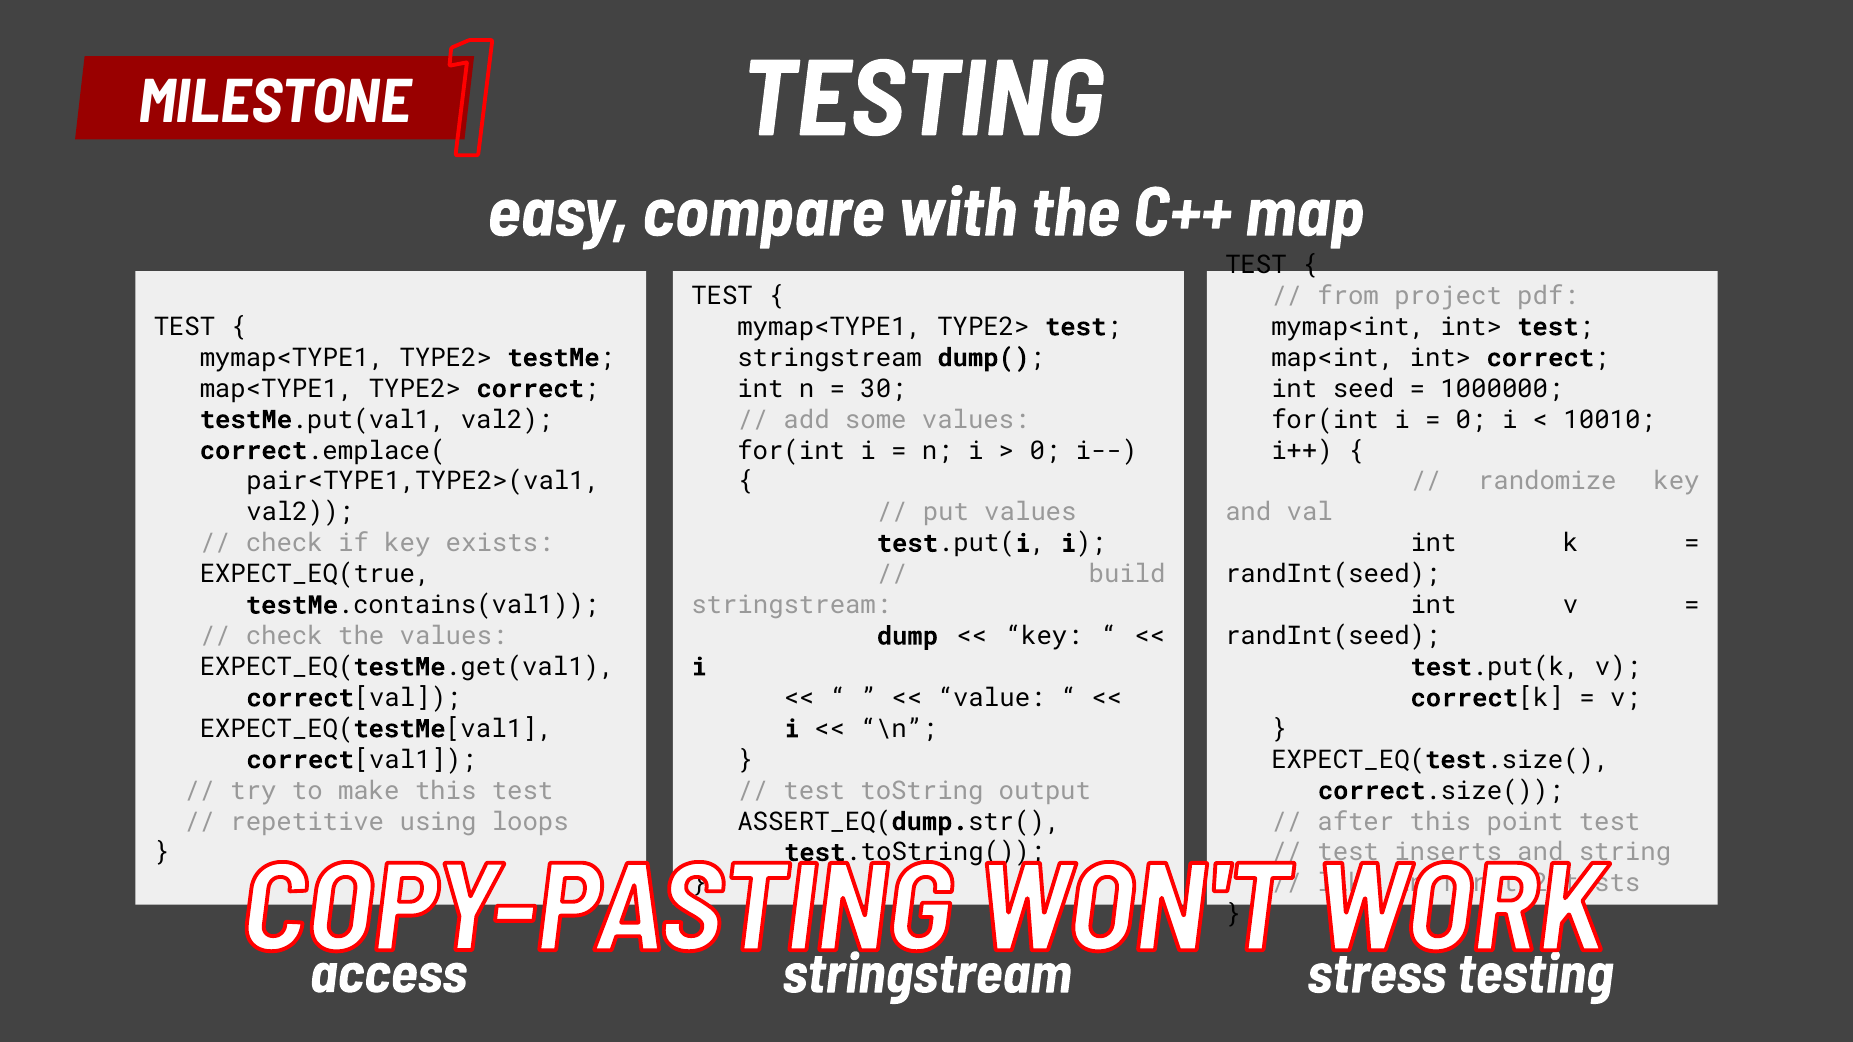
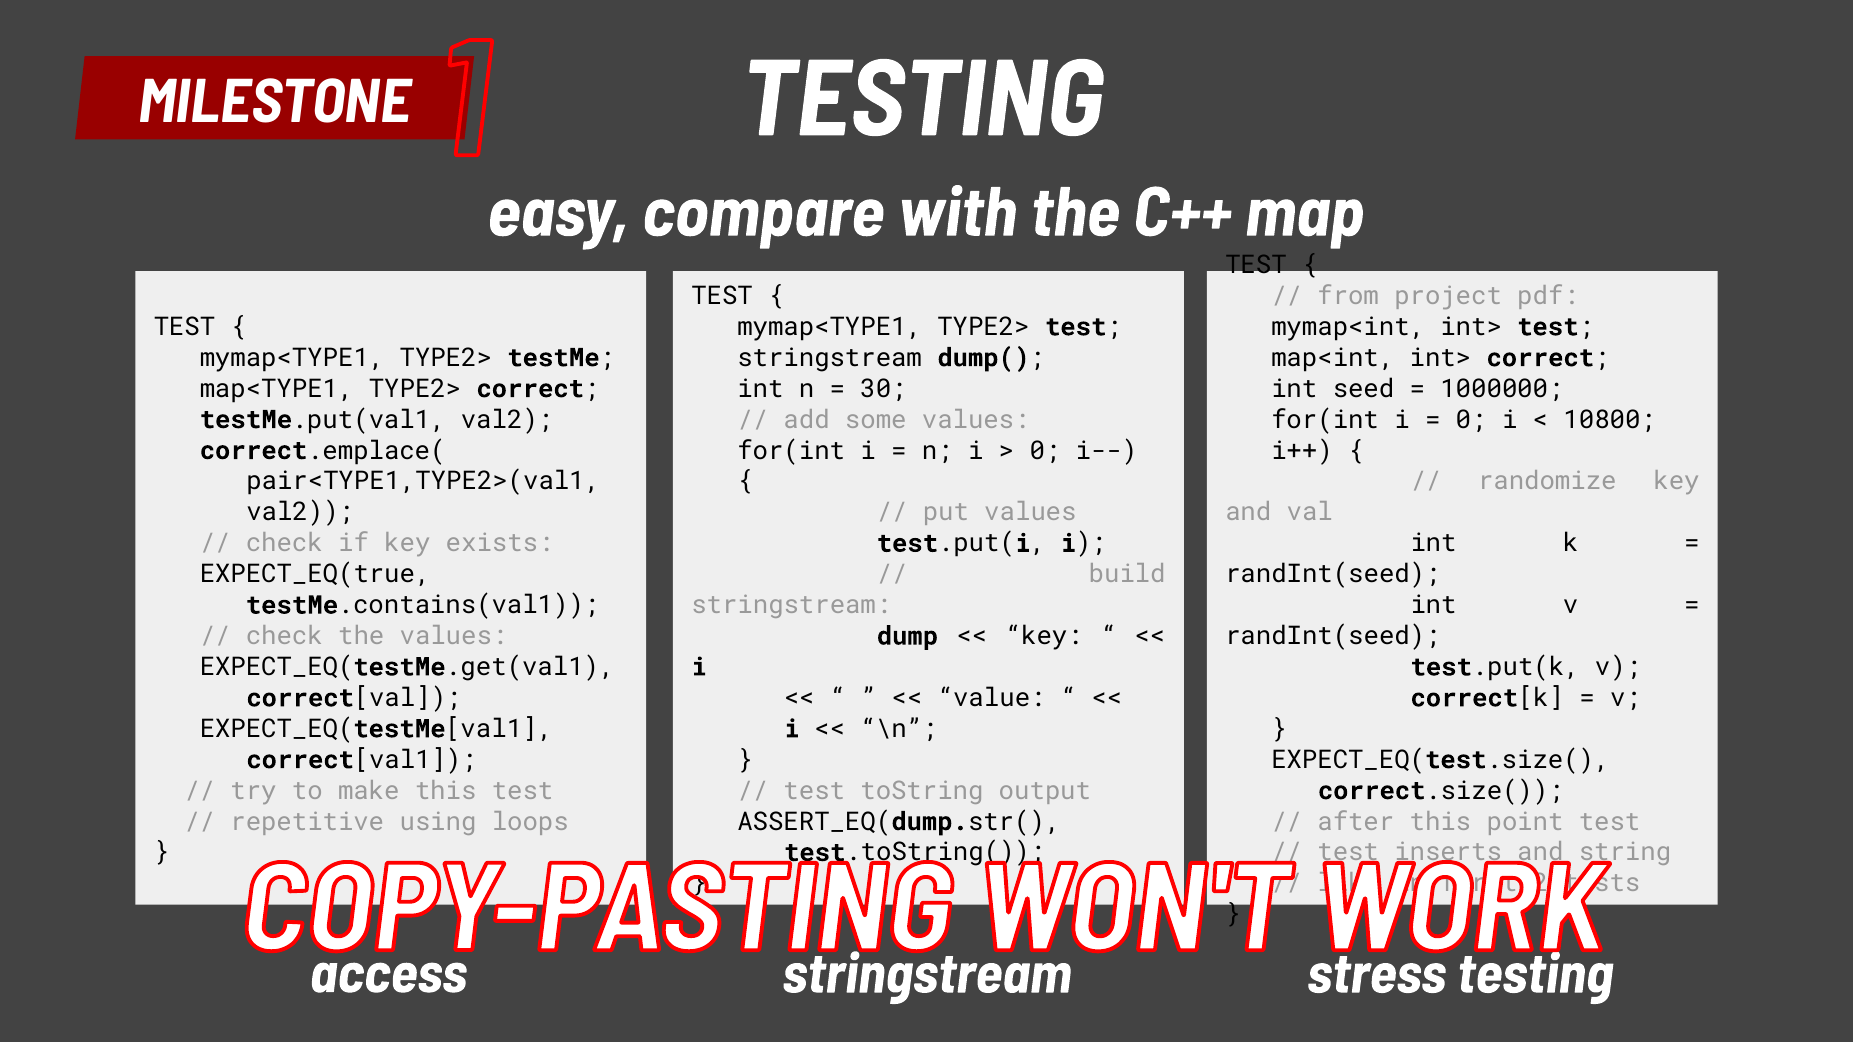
10010: 10010 -> 10800
